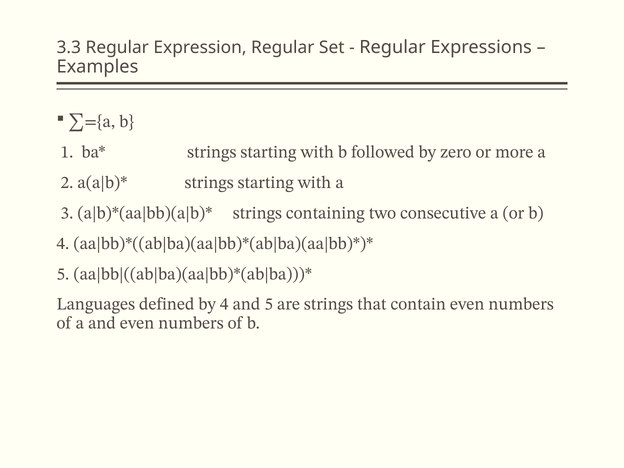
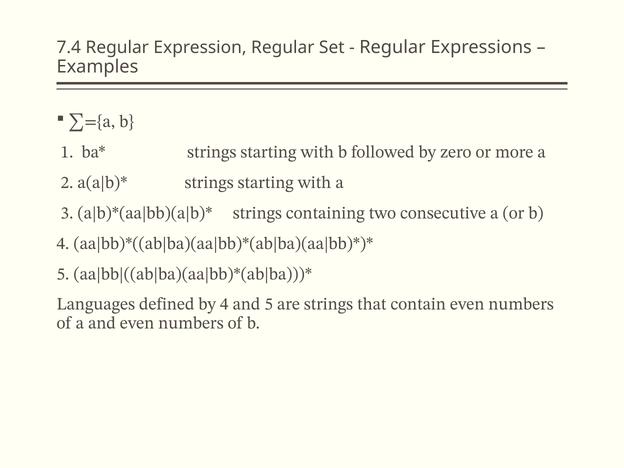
3.3: 3.3 -> 7.4
